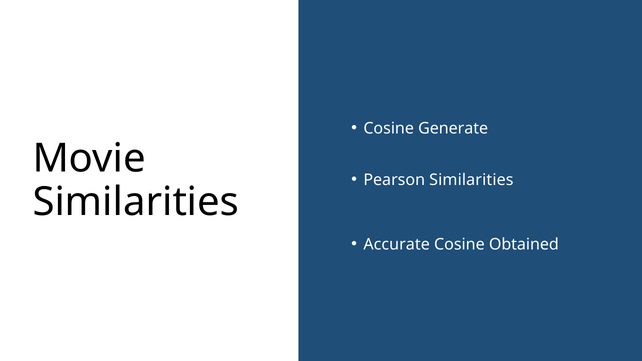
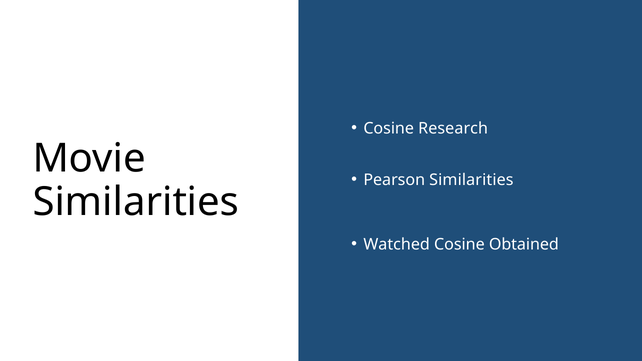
Generate: Generate -> Research
Accurate: Accurate -> Watched
